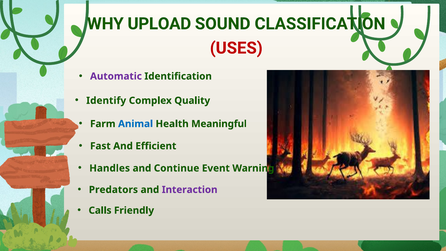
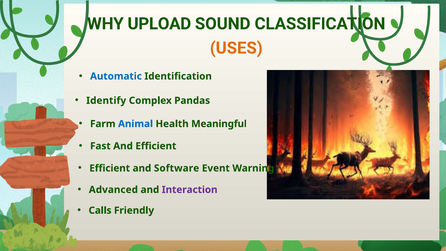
USES colour: red -> orange
Automatic colour: purple -> blue
Quality: Quality -> Pandas
Handles at (110, 168): Handles -> Efficient
Continue: Continue -> Software
Predators: Predators -> Advanced
